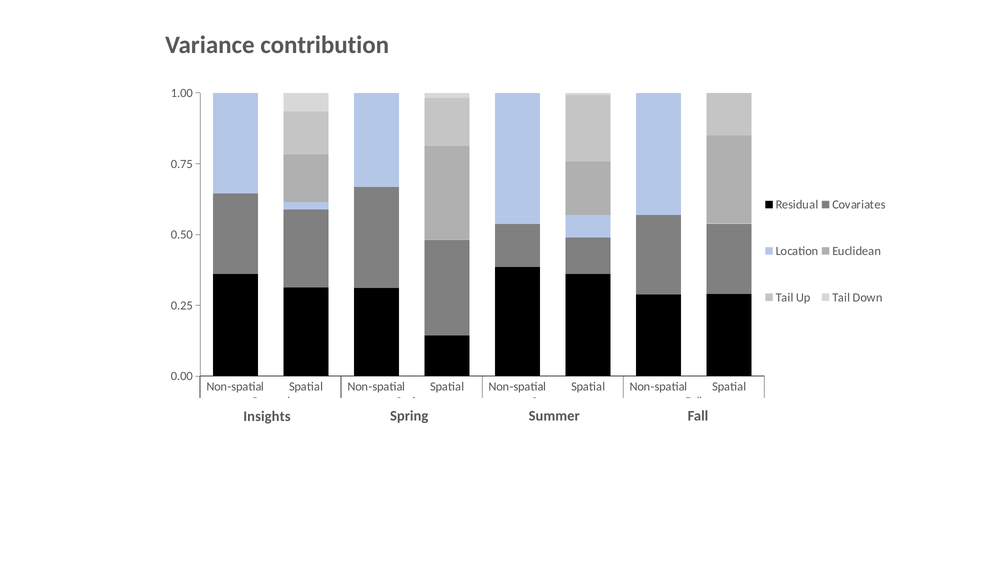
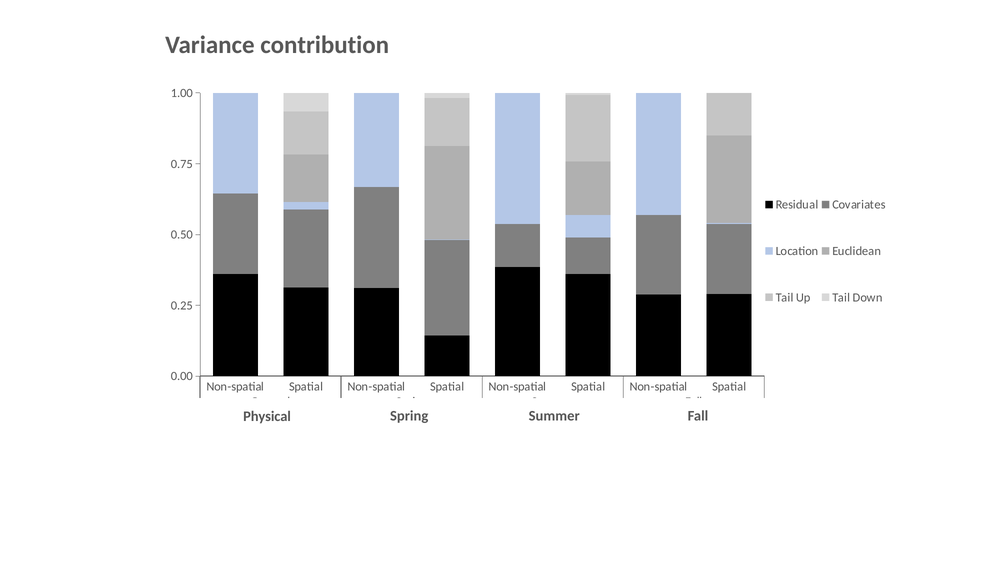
Insights: Insights -> Physical
